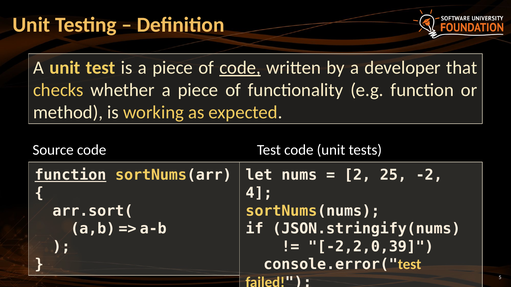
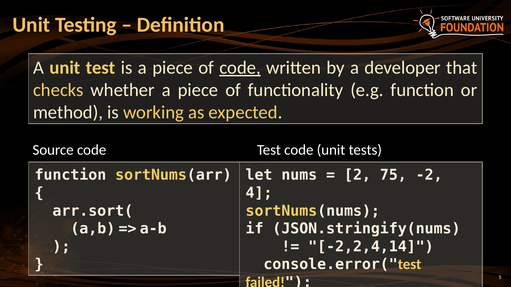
function at (70, 175) underline: present -> none
25: 25 -> 75
-2,2,0,39: -2,2,0,39 -> -2,2,4,14
